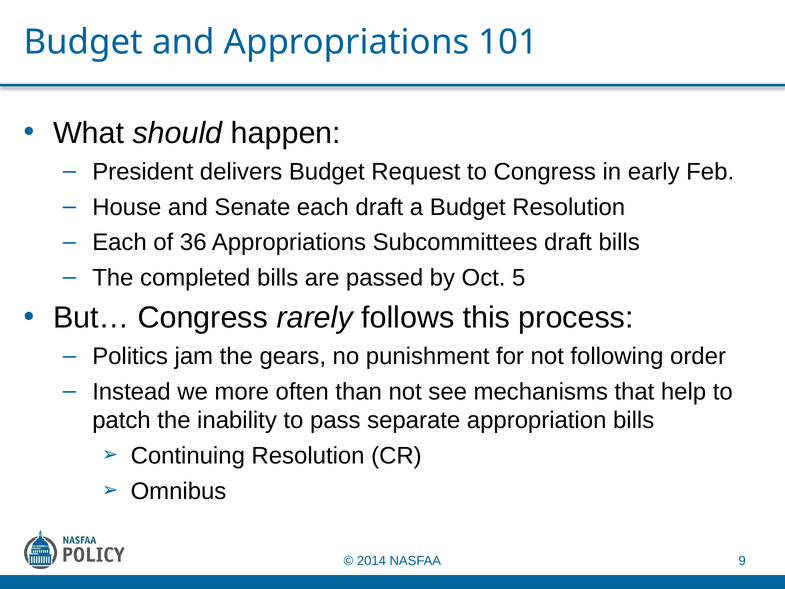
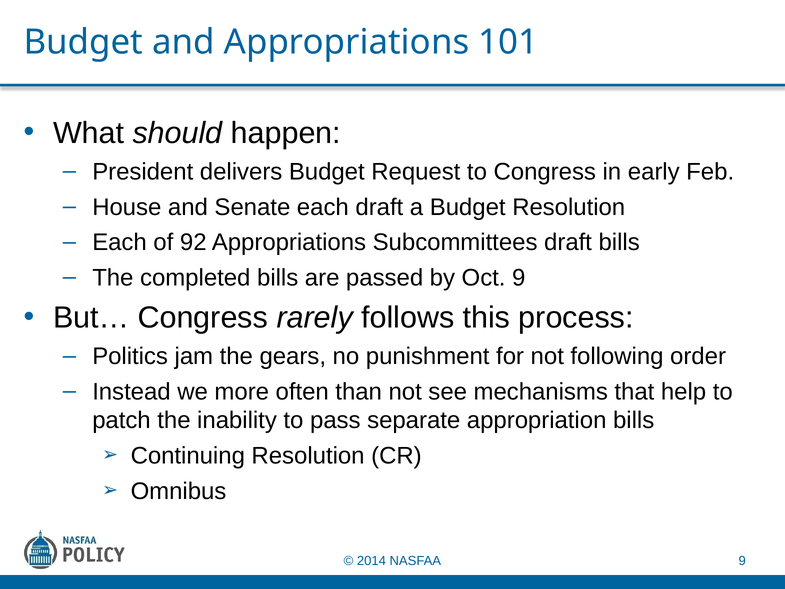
36: 36 -> 92
Oct 5: 5 -> 9
